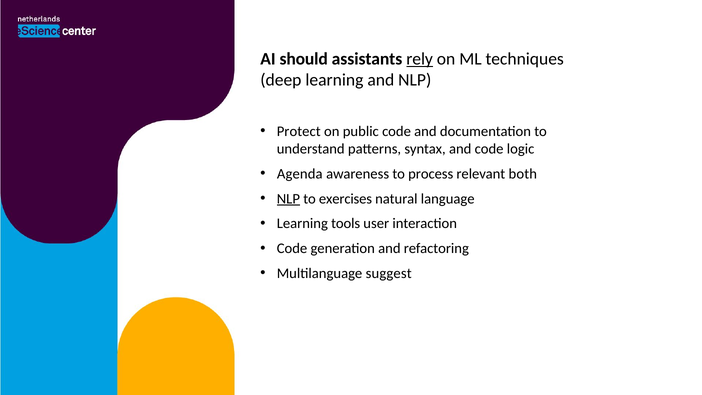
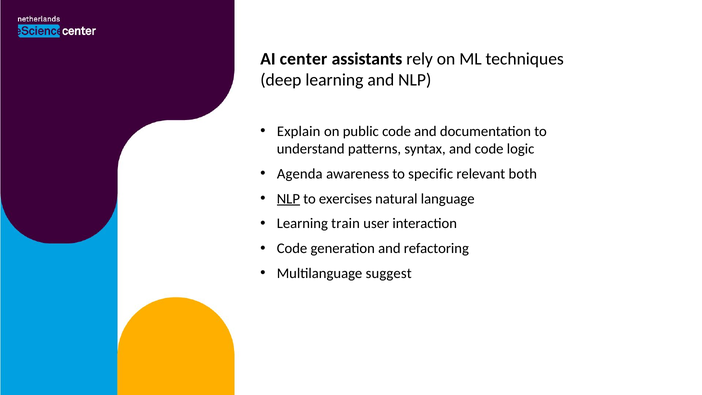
should: should -> center
rely underline: present -> none
Protect: Protect -> Explain
process: process -> specific
tools: tools -> train
